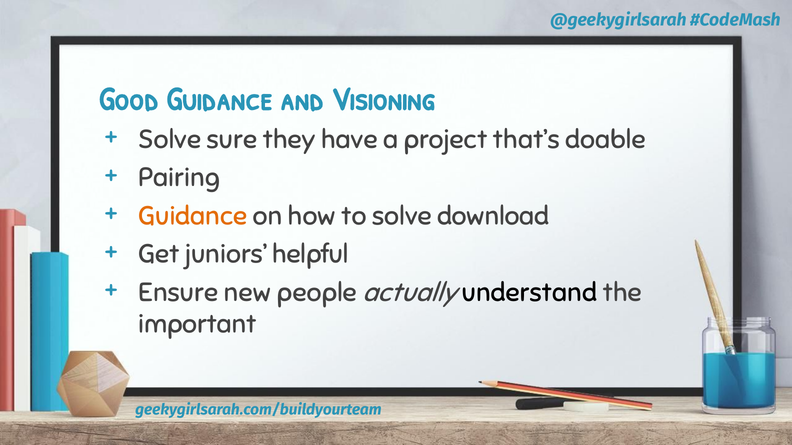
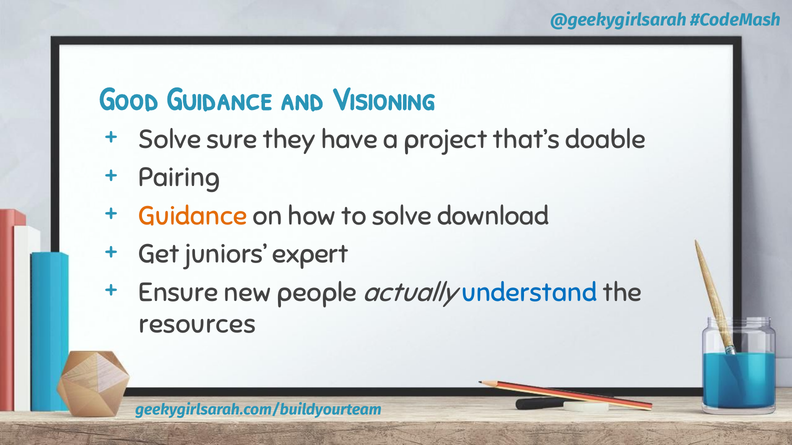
helpful: helpful -> expert
understand colour: black -> blue
important: important -> resources
